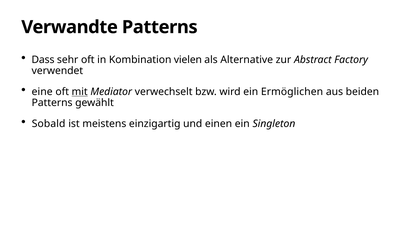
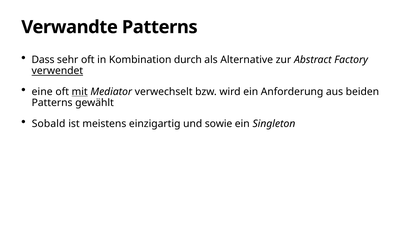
vielen: vielen -> durch
verwendet underline: none -> present
Ermöglichen: Ermöglichen -> Anforderung
einen: einen -> sowie
